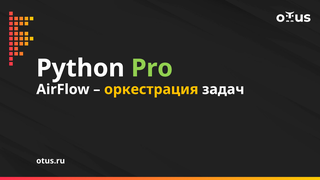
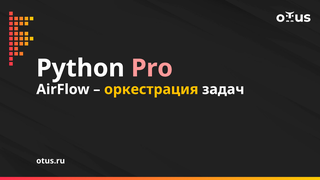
Pro colour: light green -> pink
